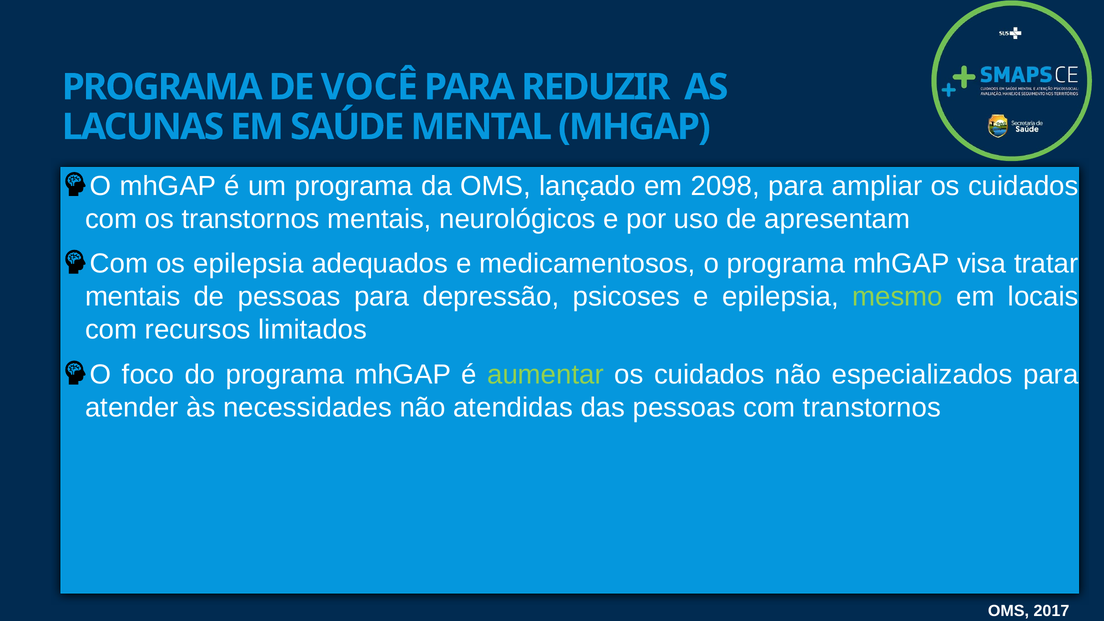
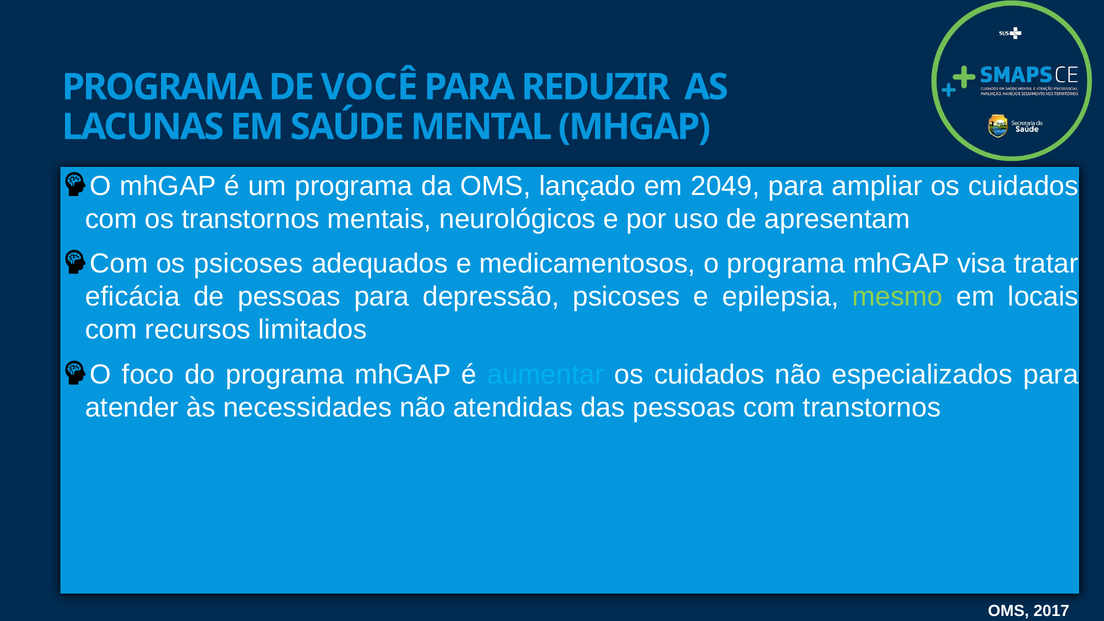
2098: 2098 -> 2049
os epilepsia: epilepsia -> psicoses
mentais at (133, 297): mentais -> eficácia
aumentar colour: light green -> light blue
